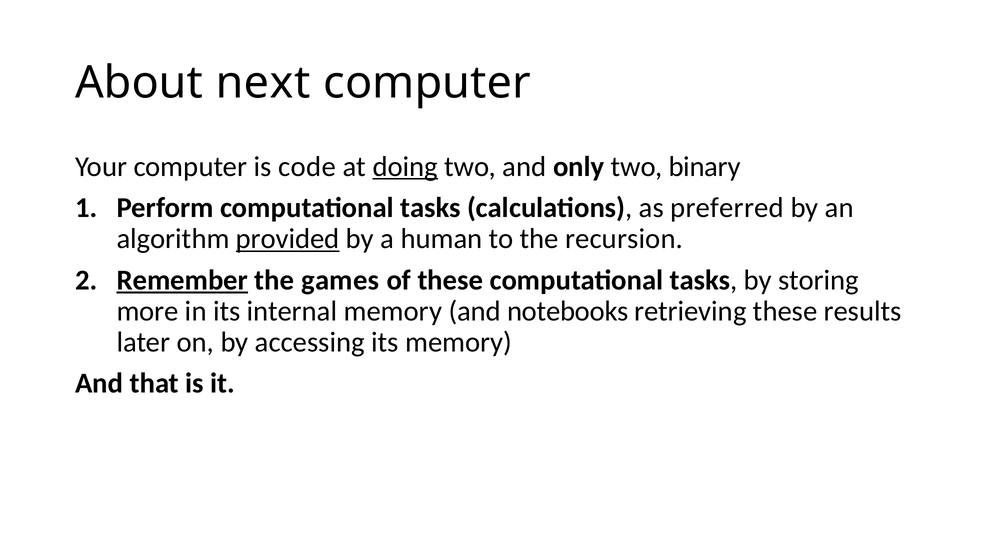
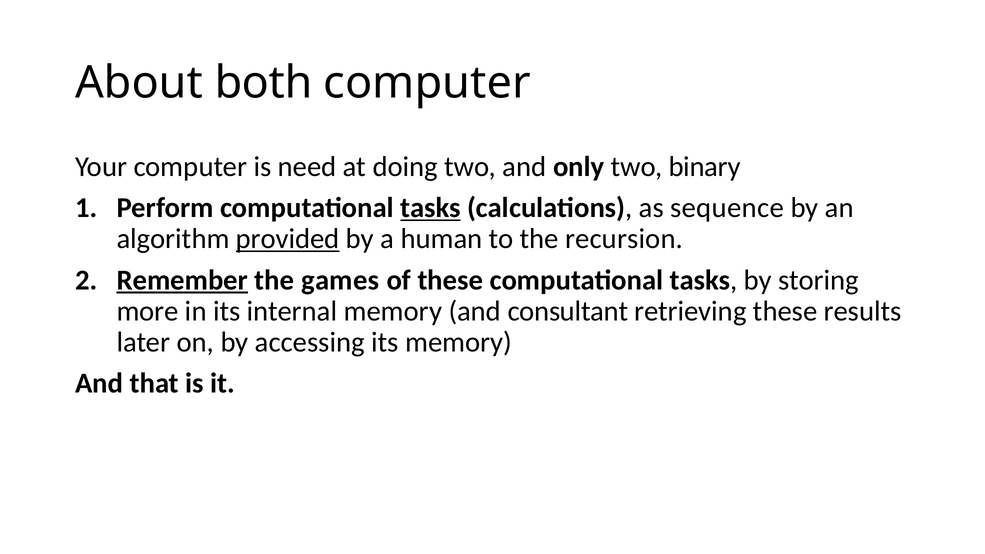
next: next -> both
code: code -> need
doing underline: present -> none
tasks at (431, 208) underline: none -> present
preferred: preferred -> sequence
notebooks: notebooks -> consultant
